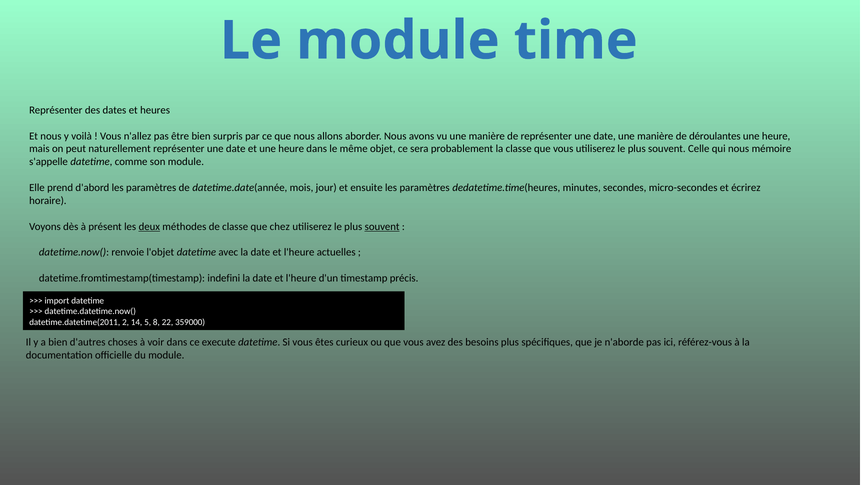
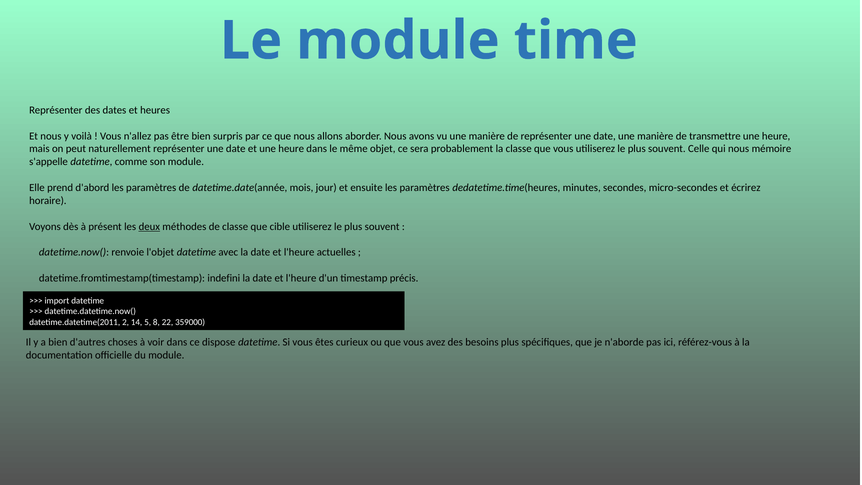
déroulantes: déroulantes -> transmettre
chez: chez -> cible
souvent at (382, 226) underline: present -> none
execute: execute -> dispose
